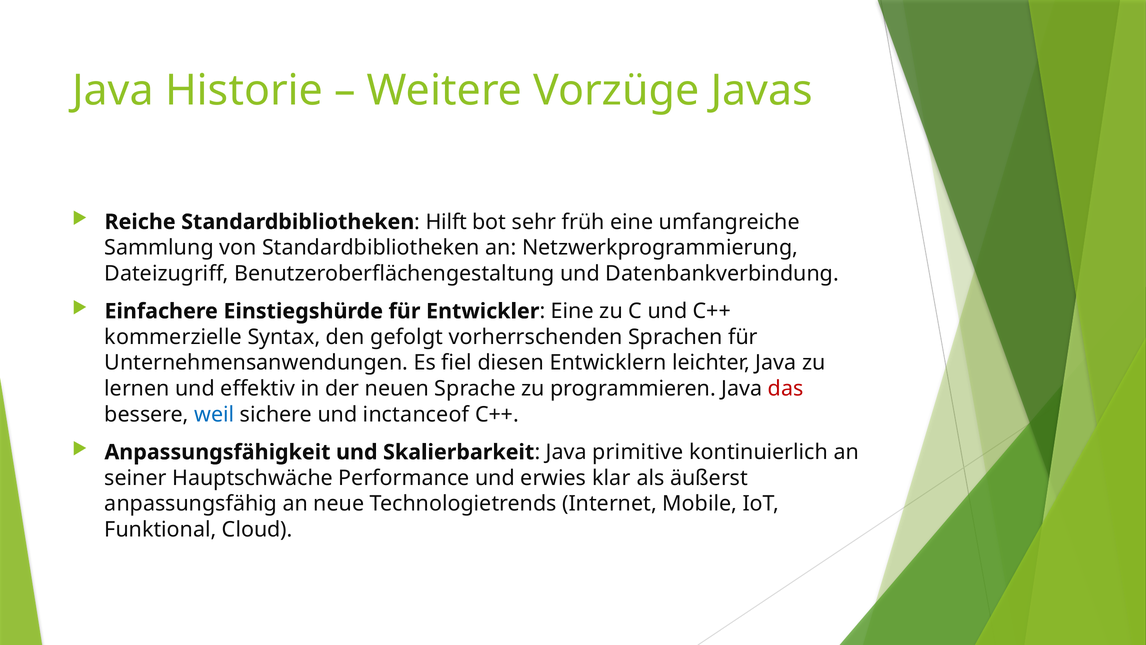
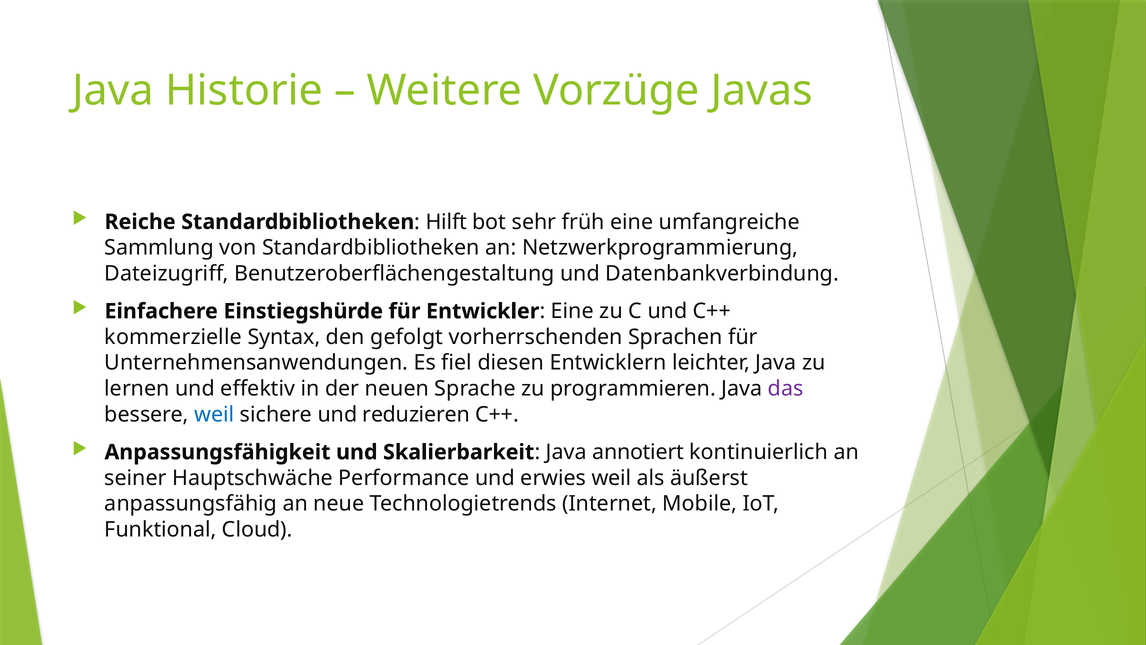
das colour: red -> purple
inctanceof: inctanceof -> reduzieren
primitive: primitive -> annotiert
erwies klar: klar -> weil
